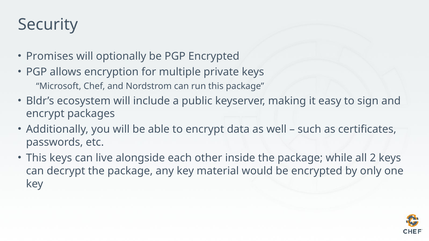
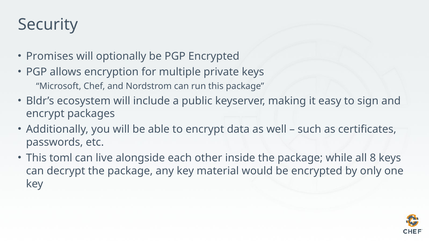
This keys: keys -> toml
2: 2 -> 8
